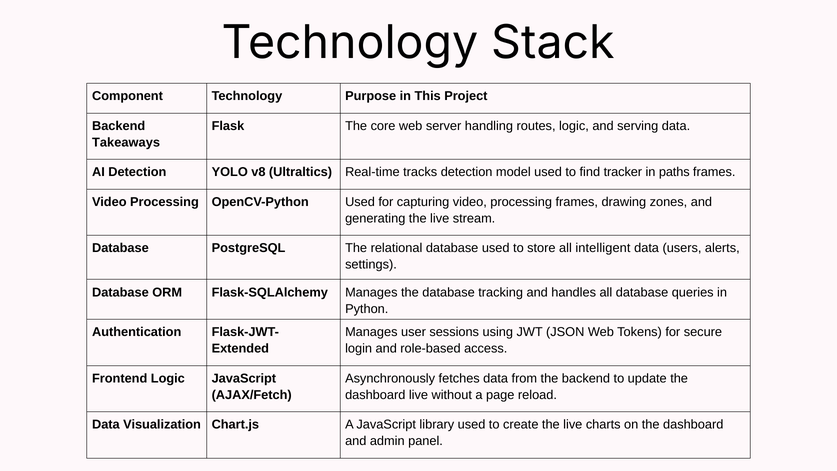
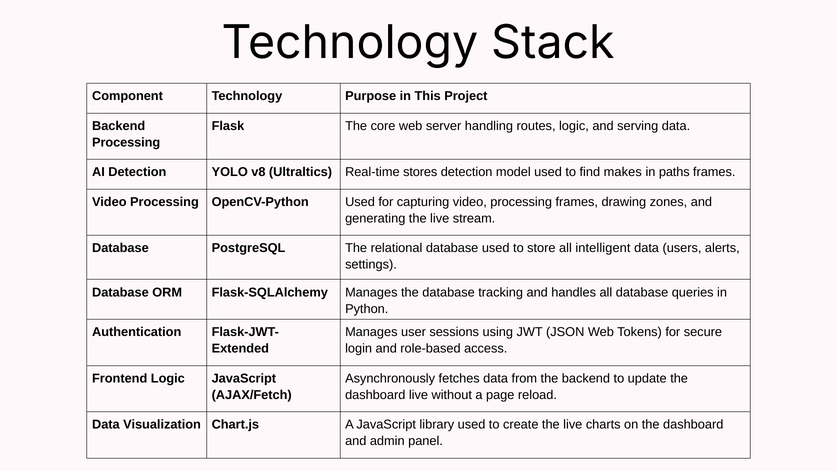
Takeaways at (126, 142): Takeaways -> Processing
tracks: tracks -> stores
tracker: tracker -> makes
